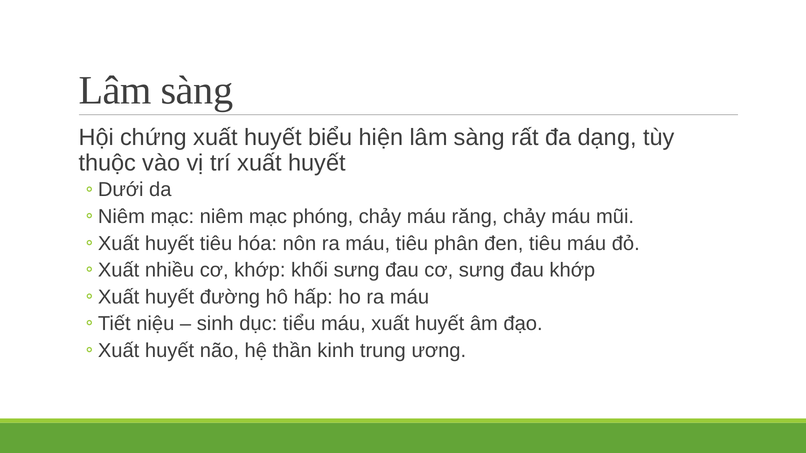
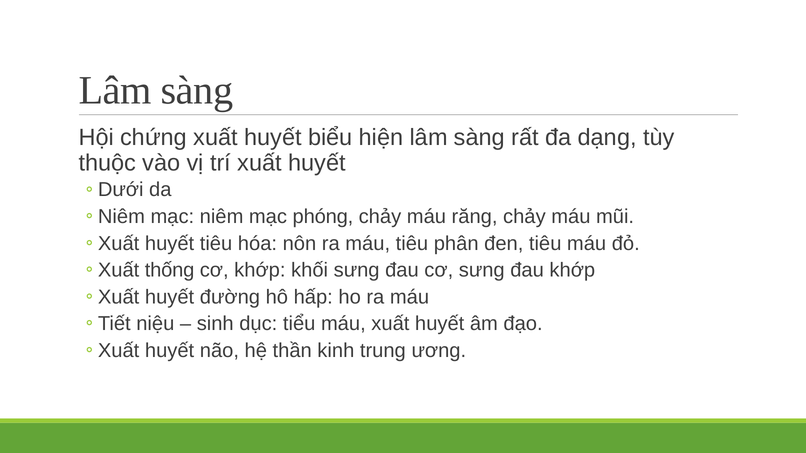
nhiều: nhiều -> thống
